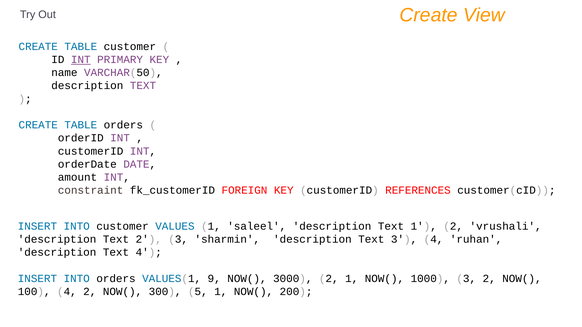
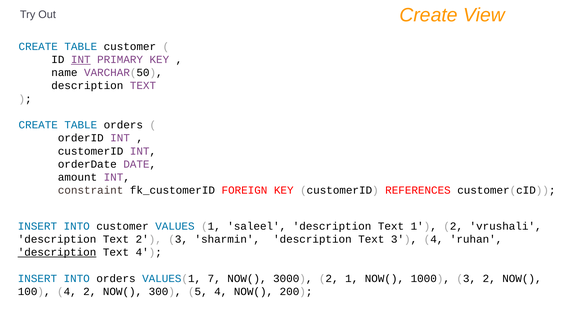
description at (57, 253) underline: none -> present
9: 9 -> 7
5 1: 1 -> 4
